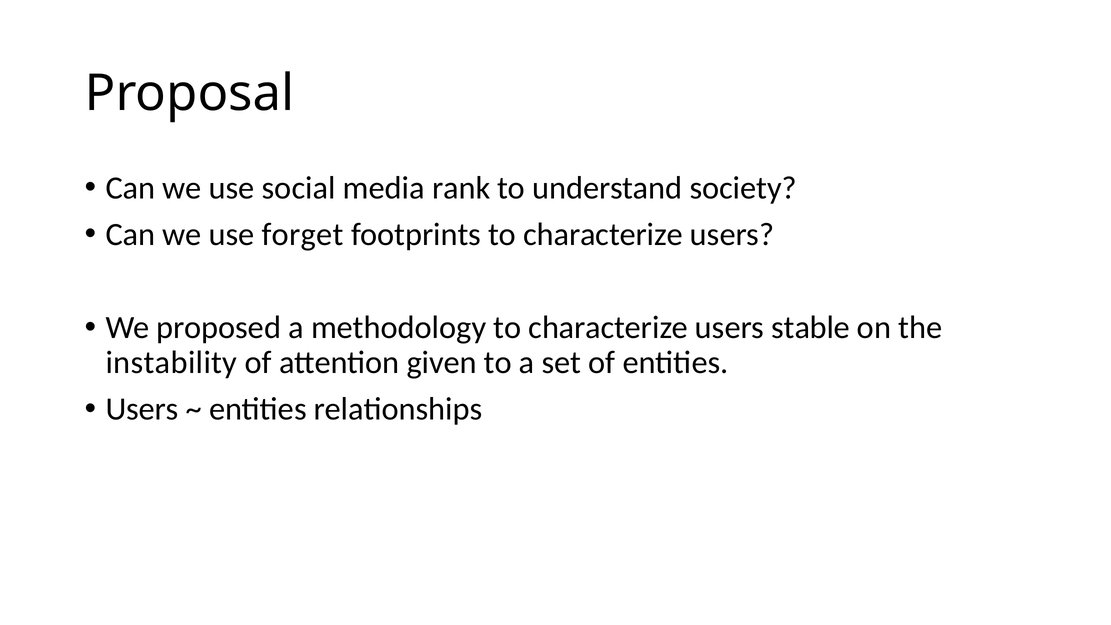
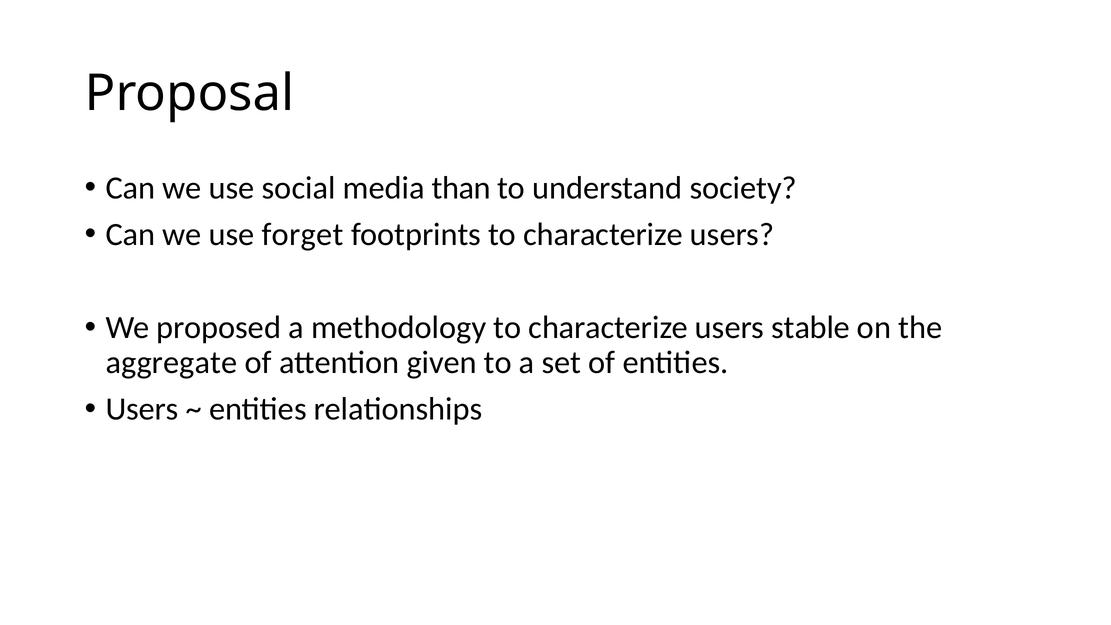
rank: rank -> than
instability: instability -> aggregate
